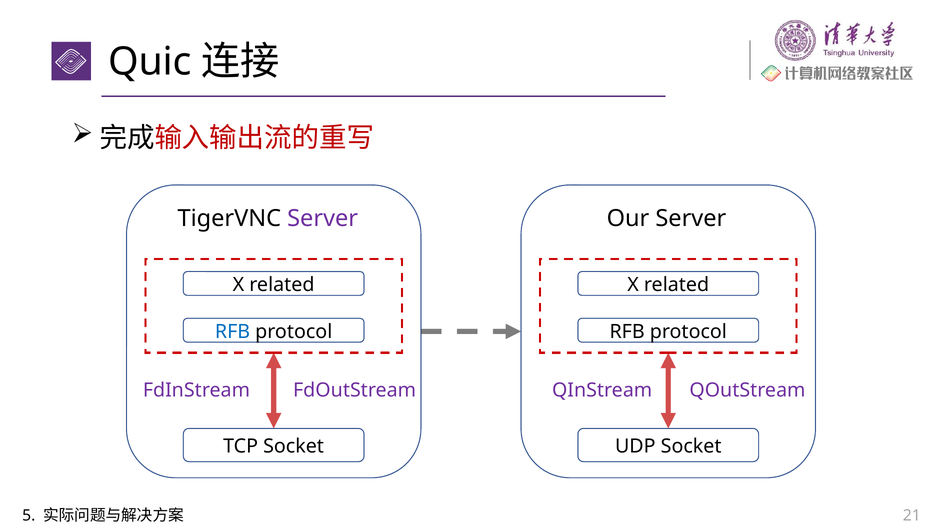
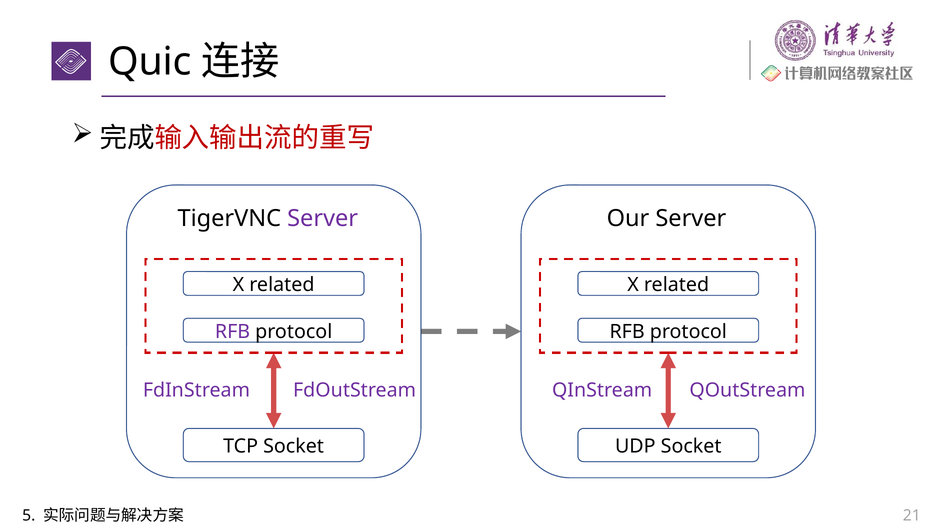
RFB at (232, 331) colour: blue -> purple
